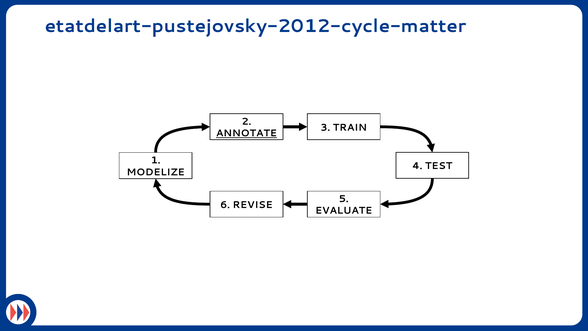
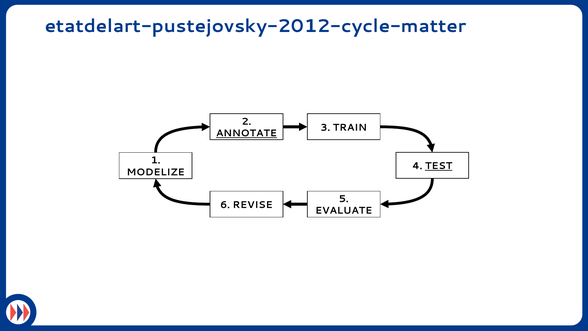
TEST underline: none -> present
